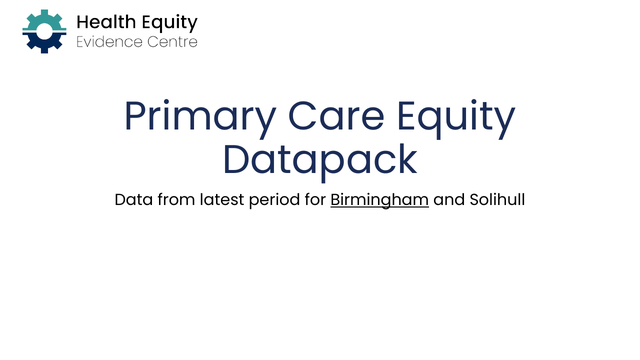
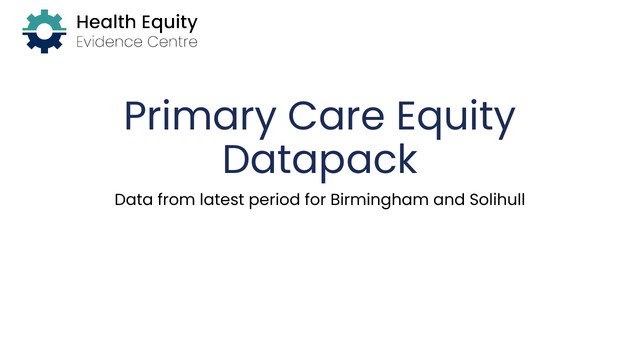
Birmingham underline: present -> none
